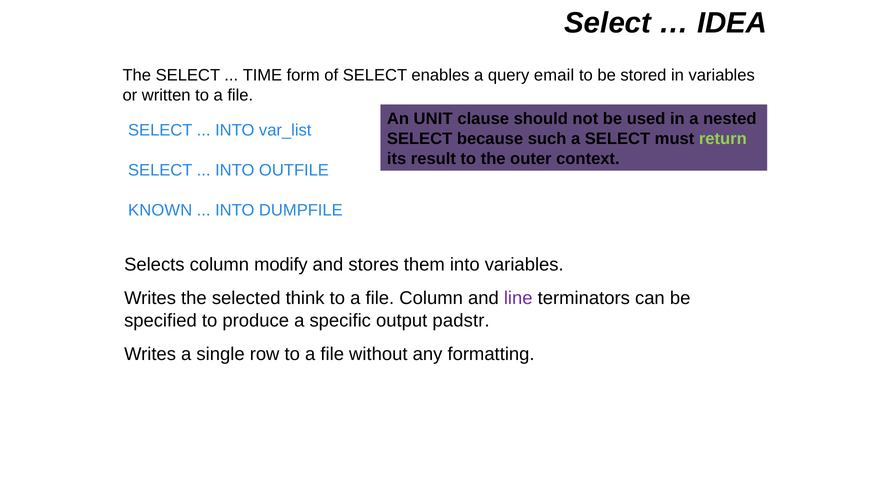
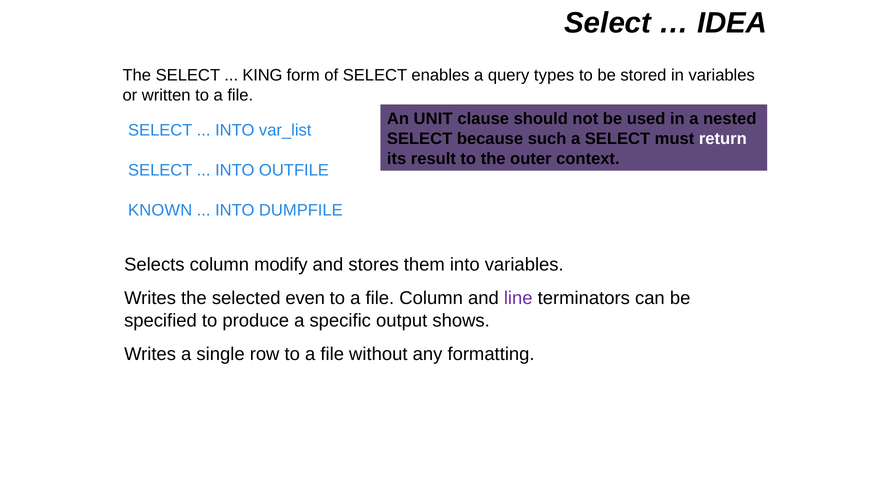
TIME: TIME -> KING
email: email -> types
return colour: light green -> white
think: think -> even
padstr: padstr -> shows
